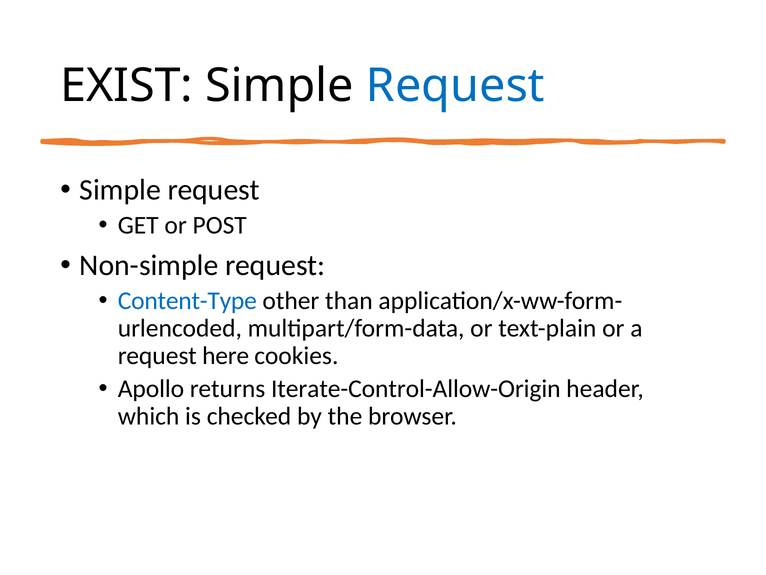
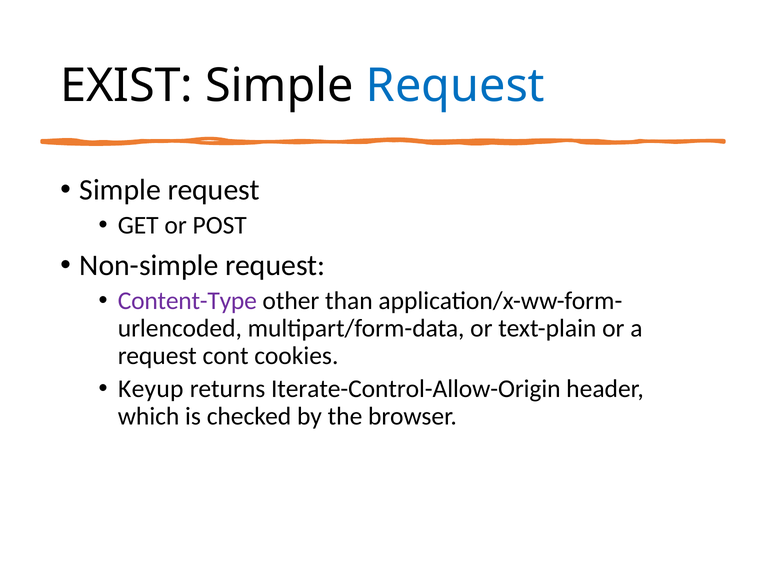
Content-Type colour: blue -> purple
here: here -> cont
Apollo: Apollo -> Keyup
